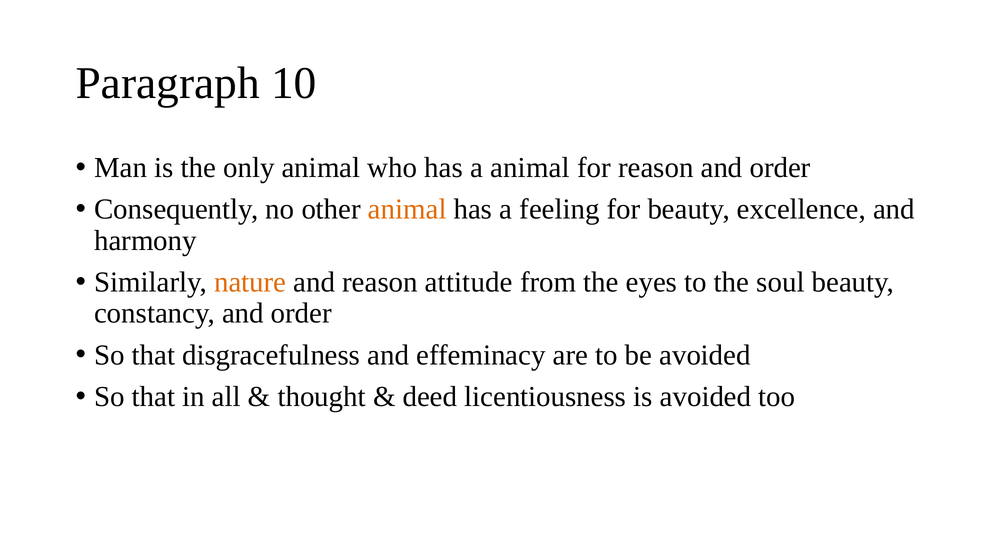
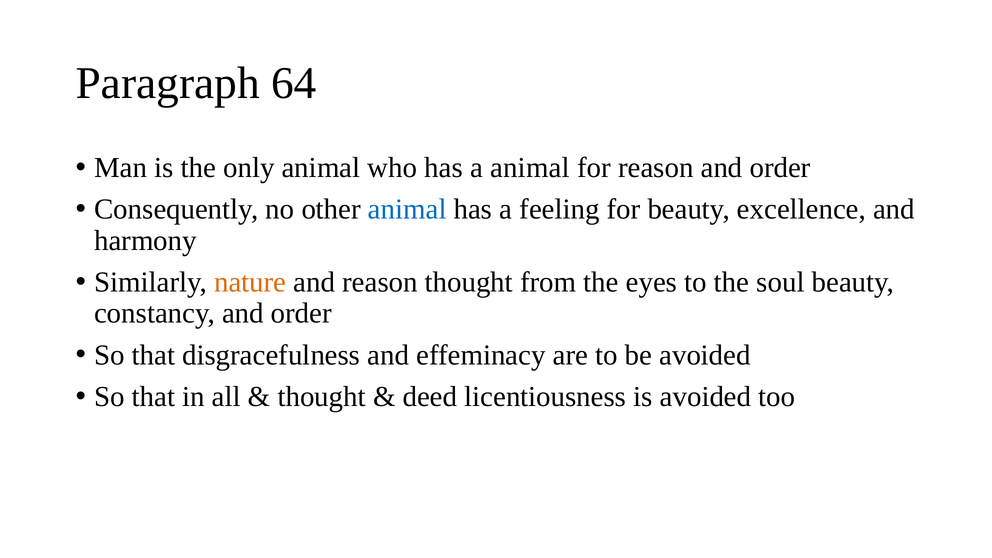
10: 10 -> 64
animal at (407, 209) colour: orange -> blue
reason attitude: attitude -> thought
